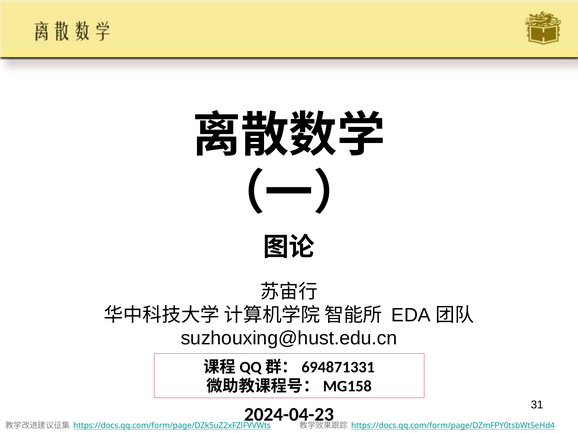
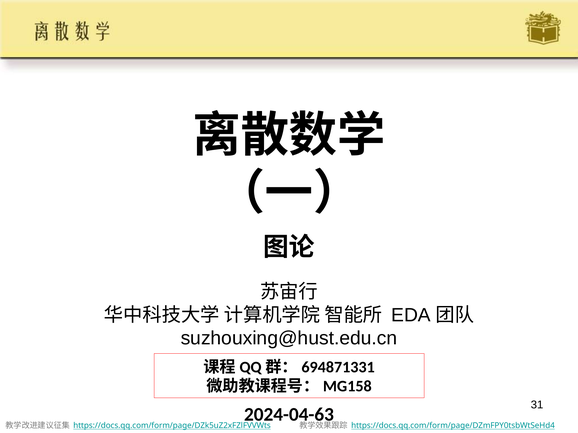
2024-04-23: 2024-04-23 -> 2024-04-63
